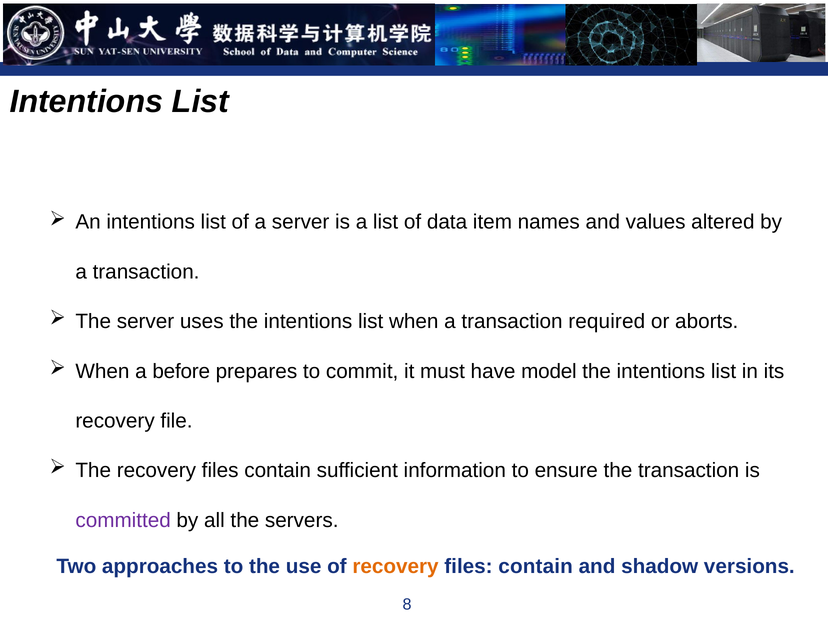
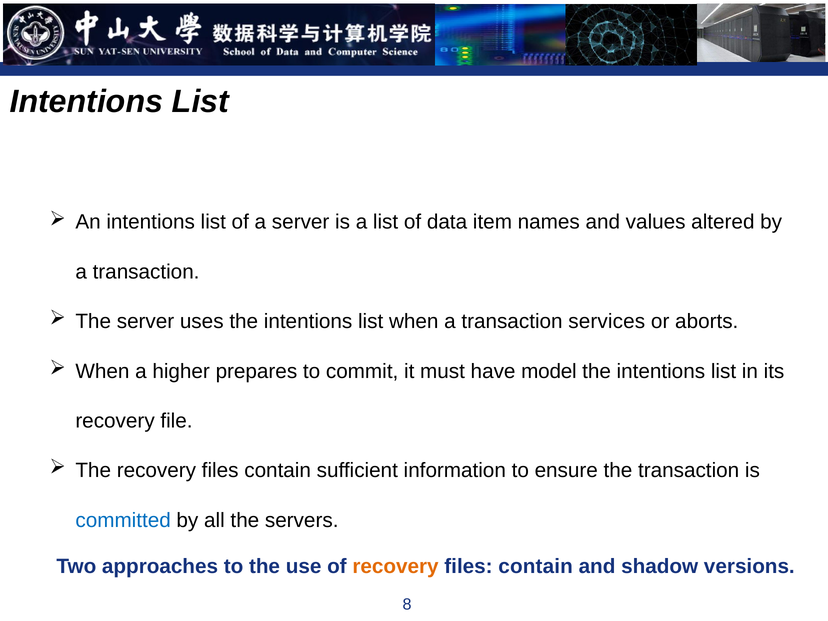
required: required -> services
before: before -> higher
committed colour: purple -> blue
